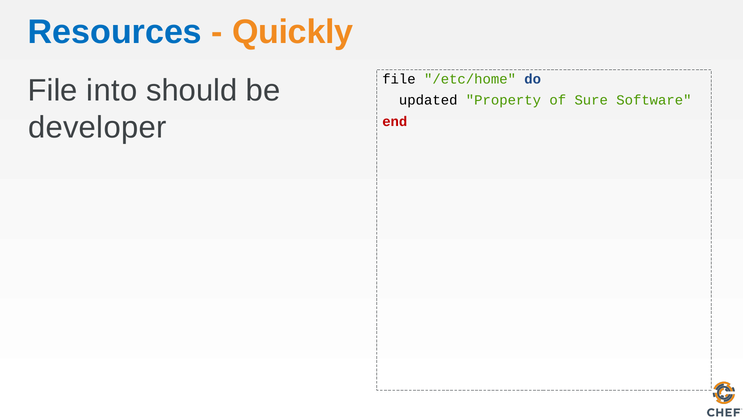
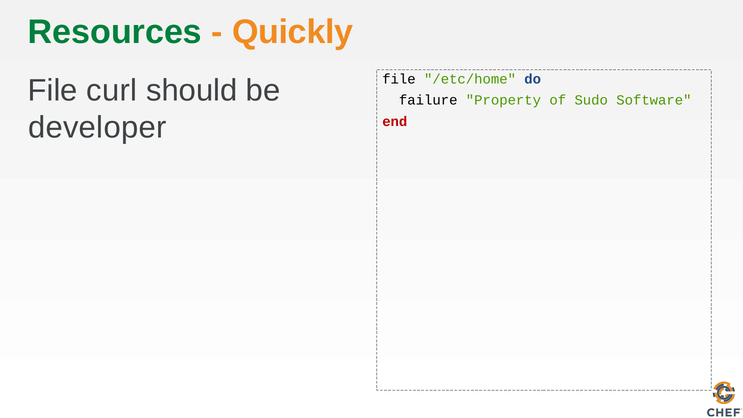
Resources colour: blue -> green
into: into -> curl
updated: updated -> failure
Sure: Sure -> Sudo
